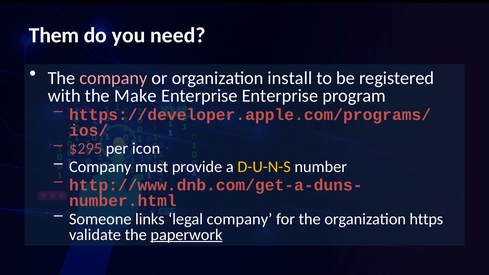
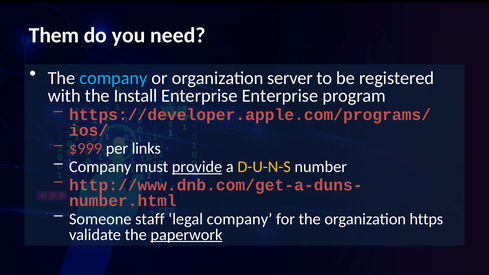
company at (113, 78) colour: pink -> light blue
install: install -> server
Make: Make -> Install
$295: $295 -> $999
icon: icon -> links
provide underline: none -> present
links: links -> staff
